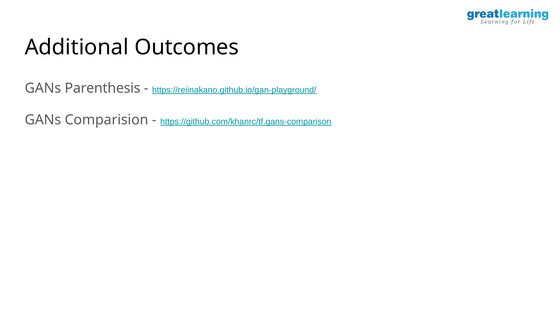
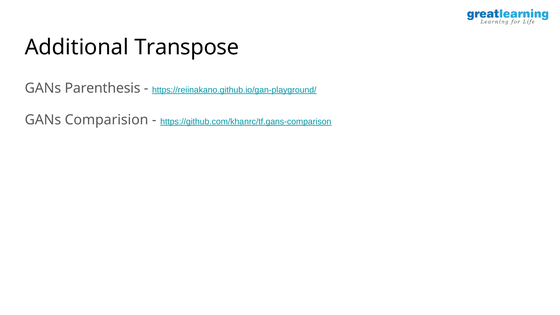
Outcomes: Outcomes -> Transpose
